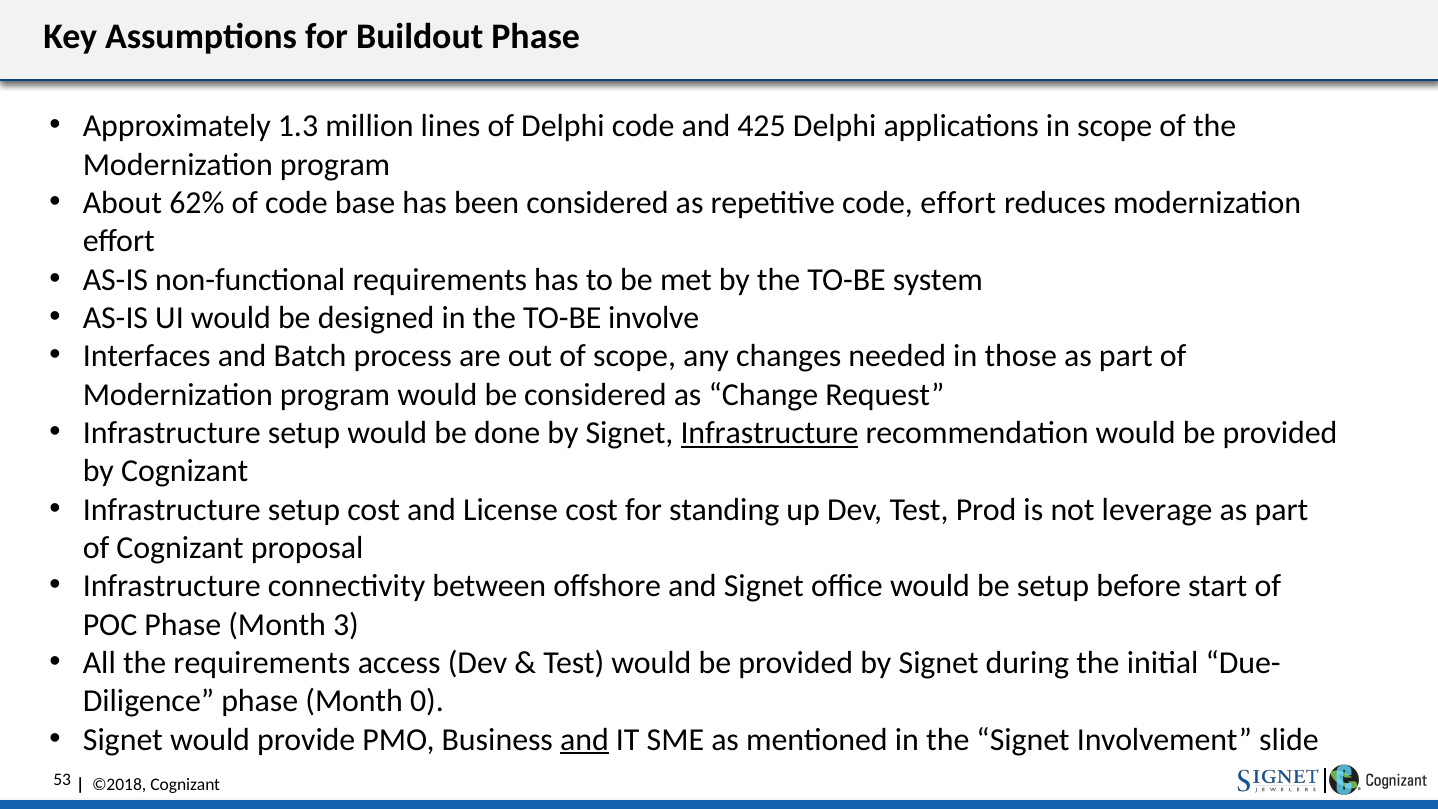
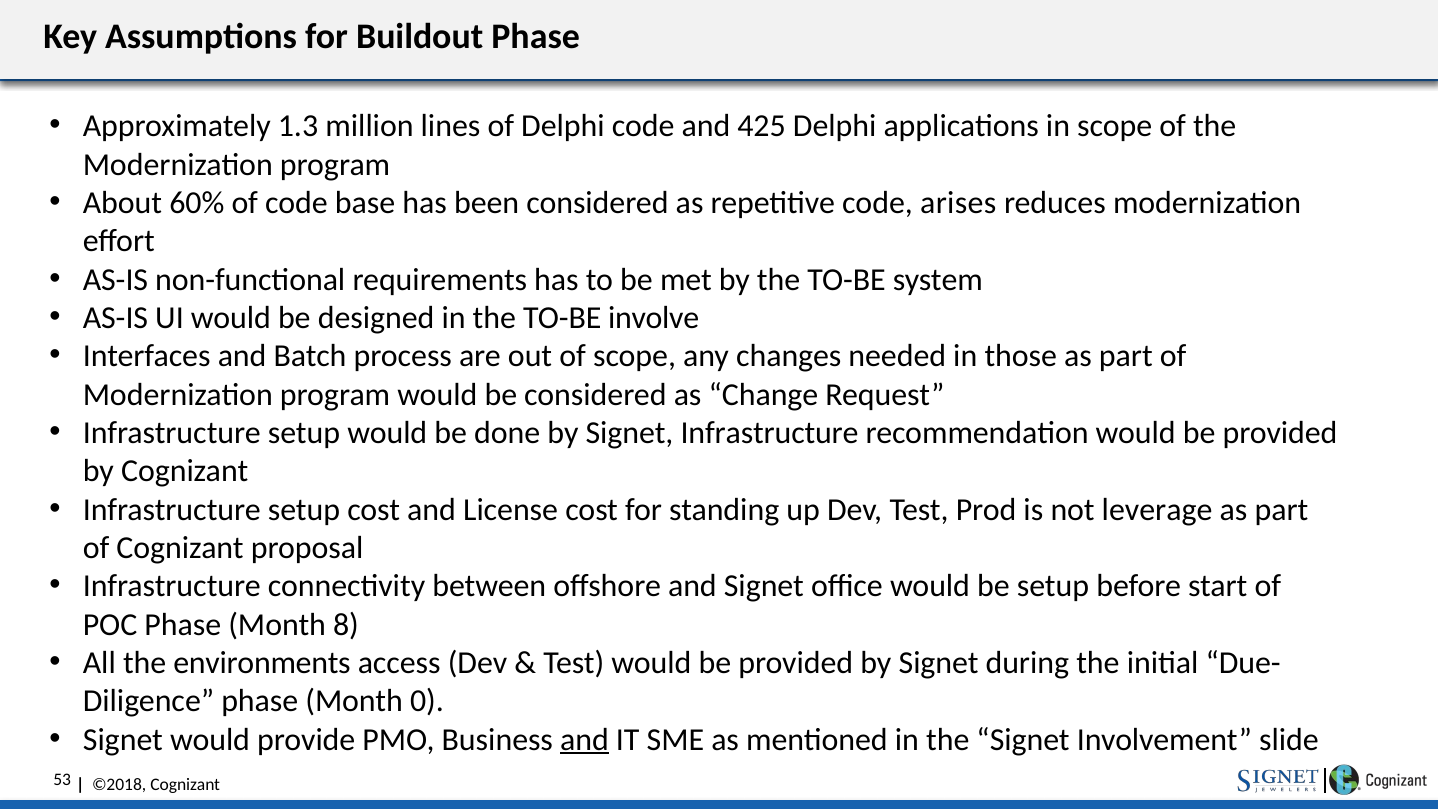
62%: 62% -> 60%
code effort: effort -> arises
Infrastructure at (770, 433) underline: present -> none
3: 3 -> 8
the requirements: requirements -> environments
